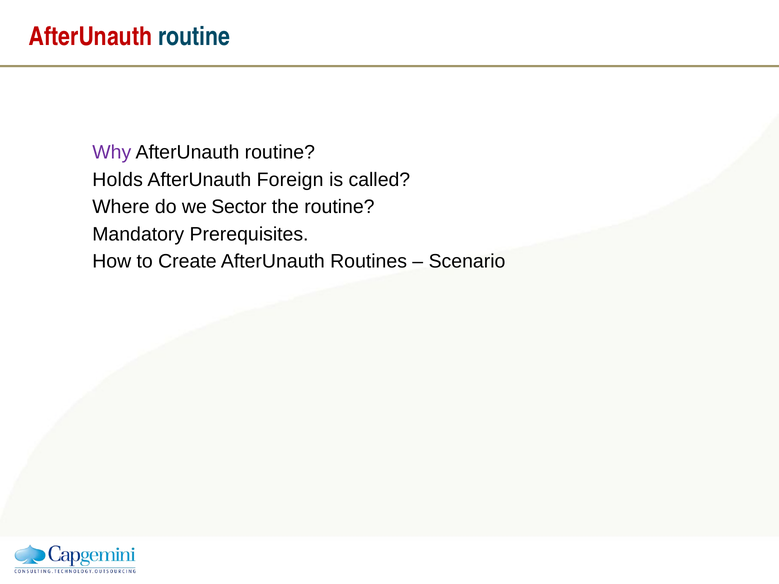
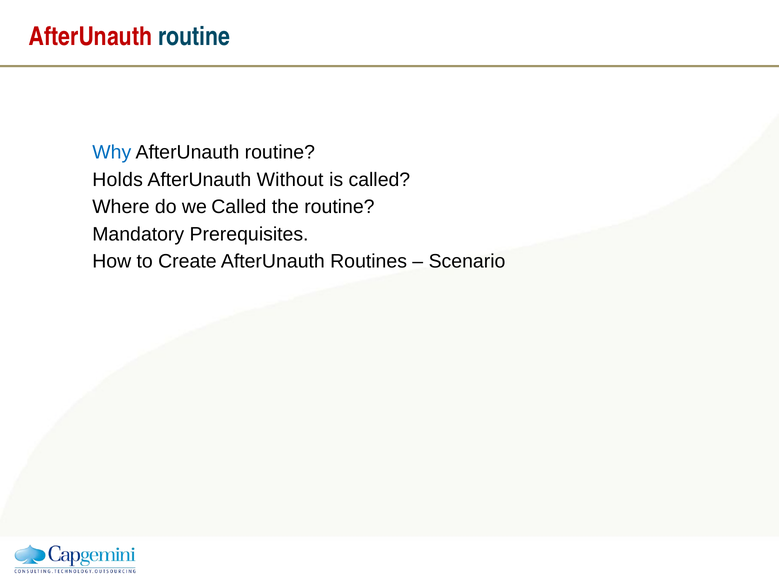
Why colour: purple -> blue
Foreign: Foreign -> Without
we Sector: Sector -> Called
